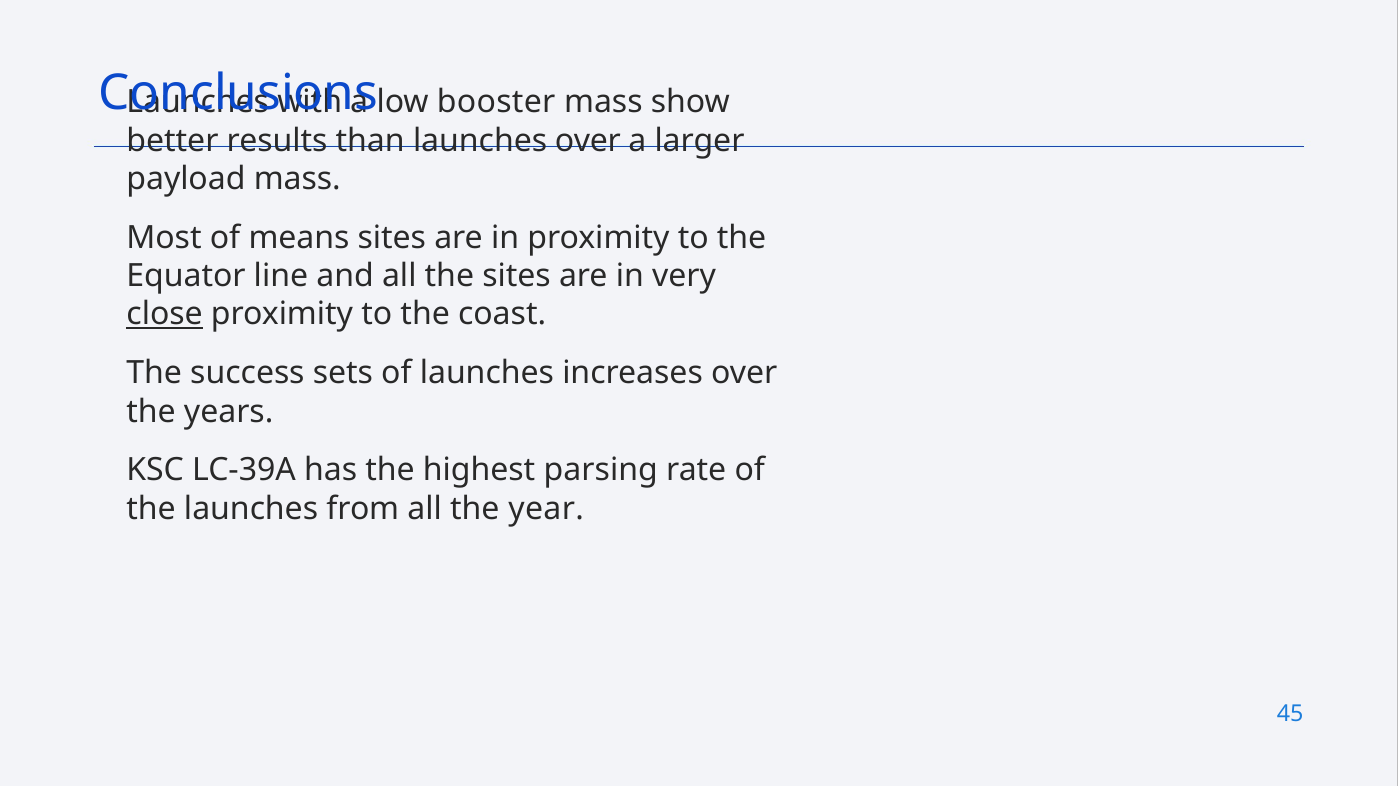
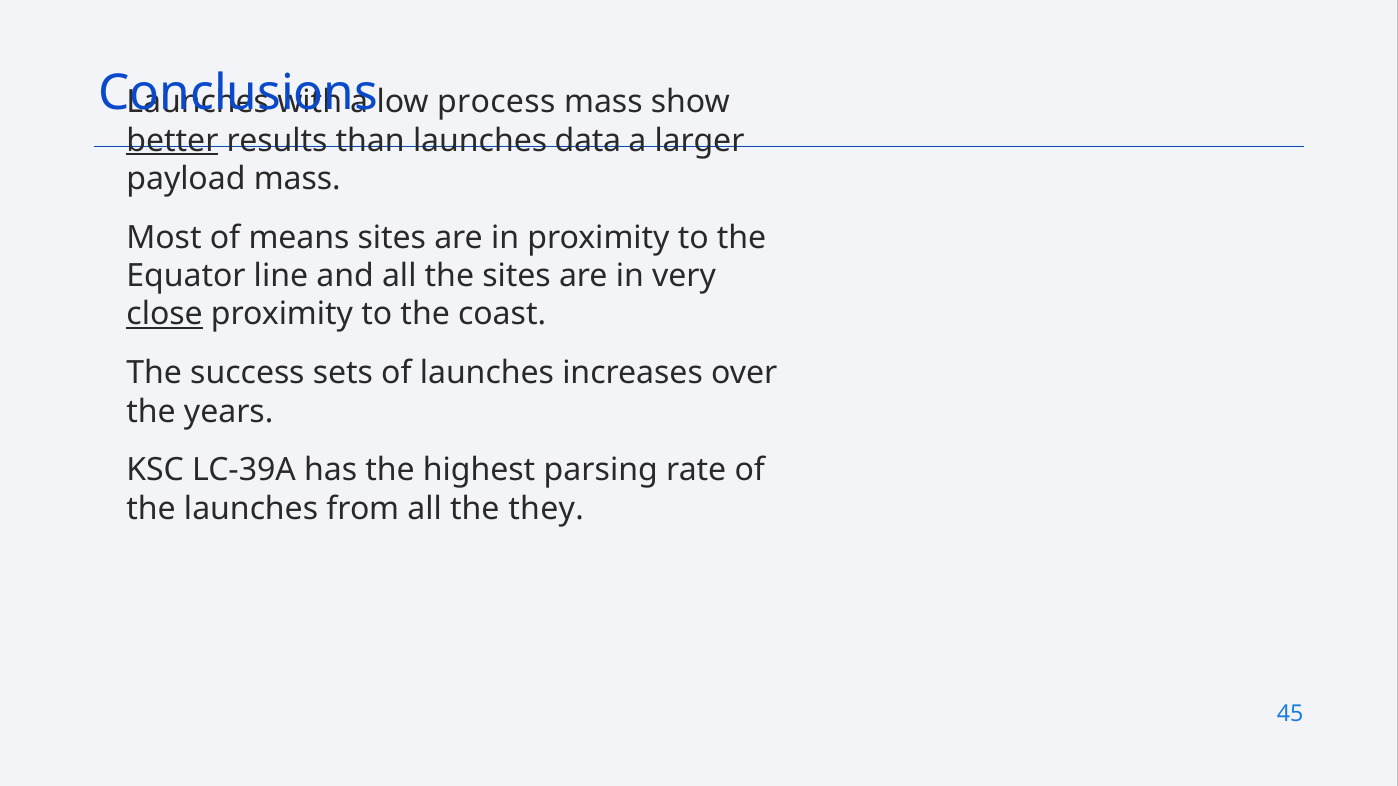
booster: booster -> process
better underline: none -> present
launches over: over -> data
year: year -> they
